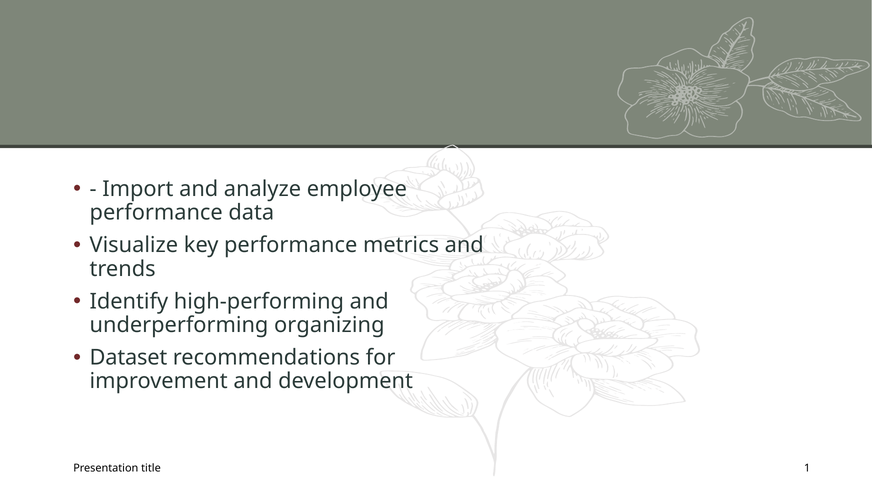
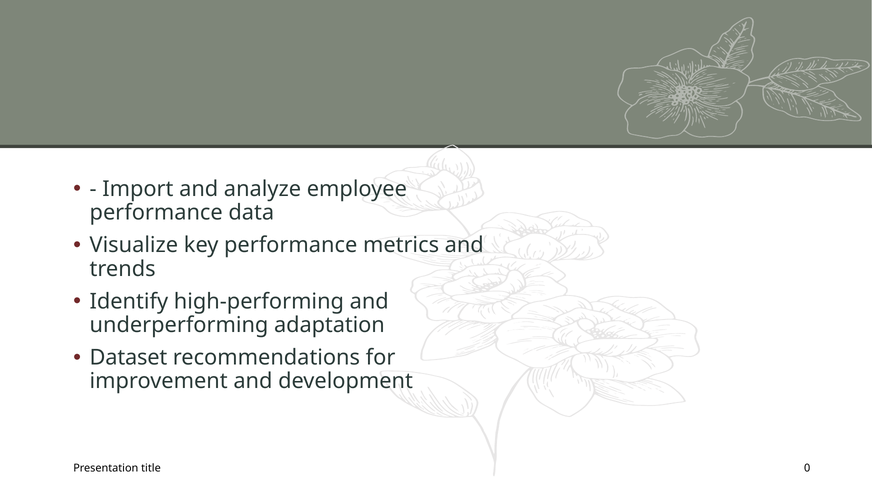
organizing: organizing -> adaptation
1: 1 -> 0
